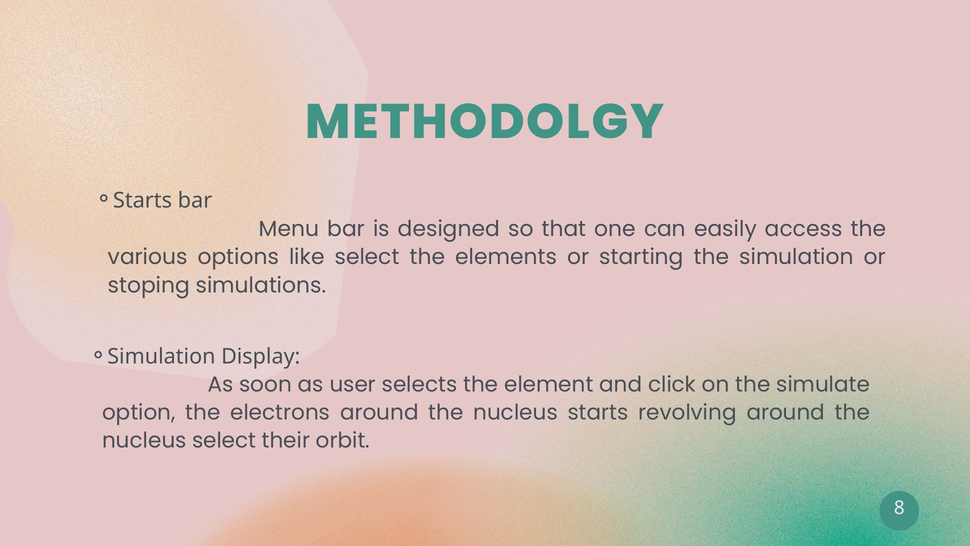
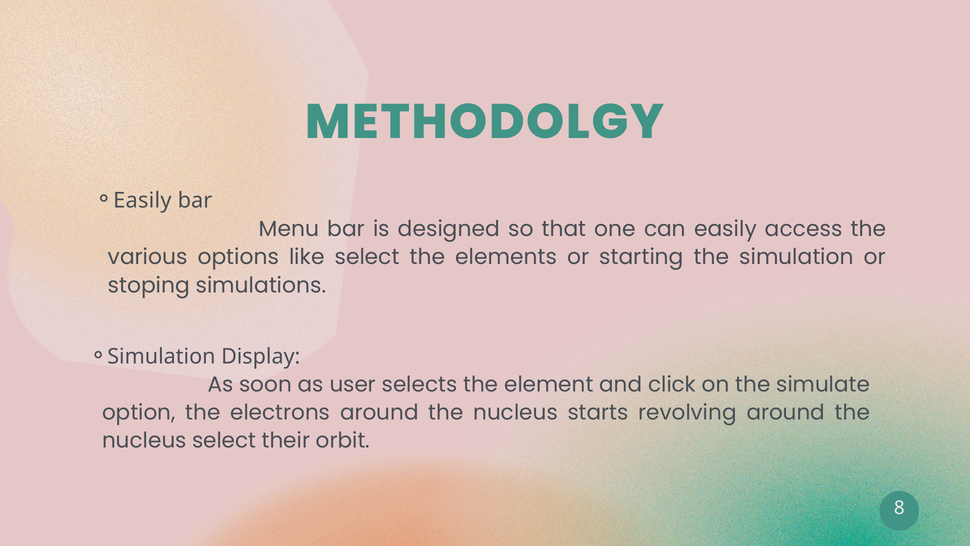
Starts at (143, 200): Starts -> Easily
